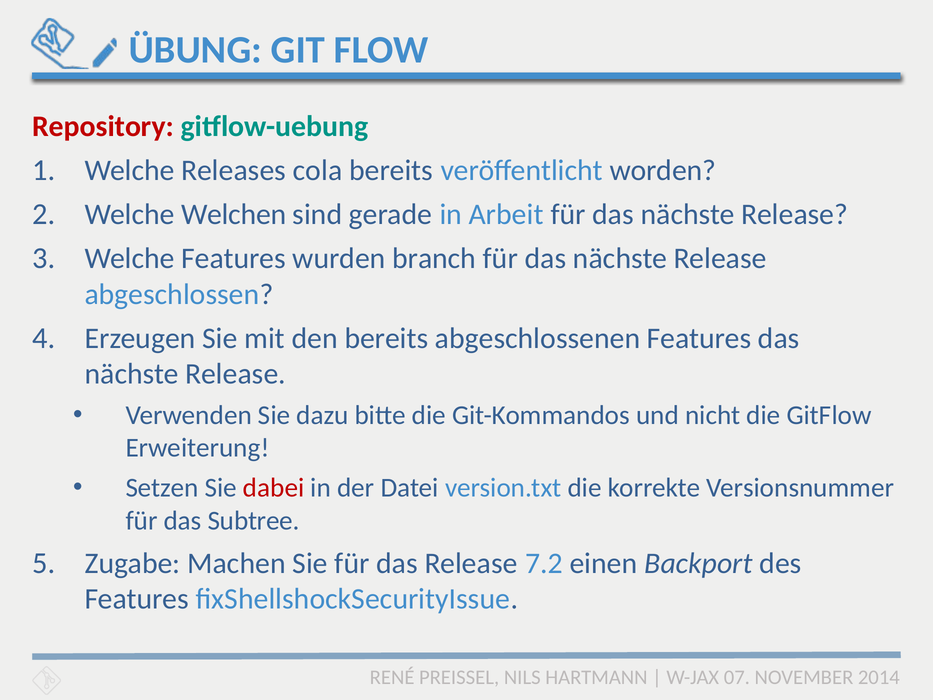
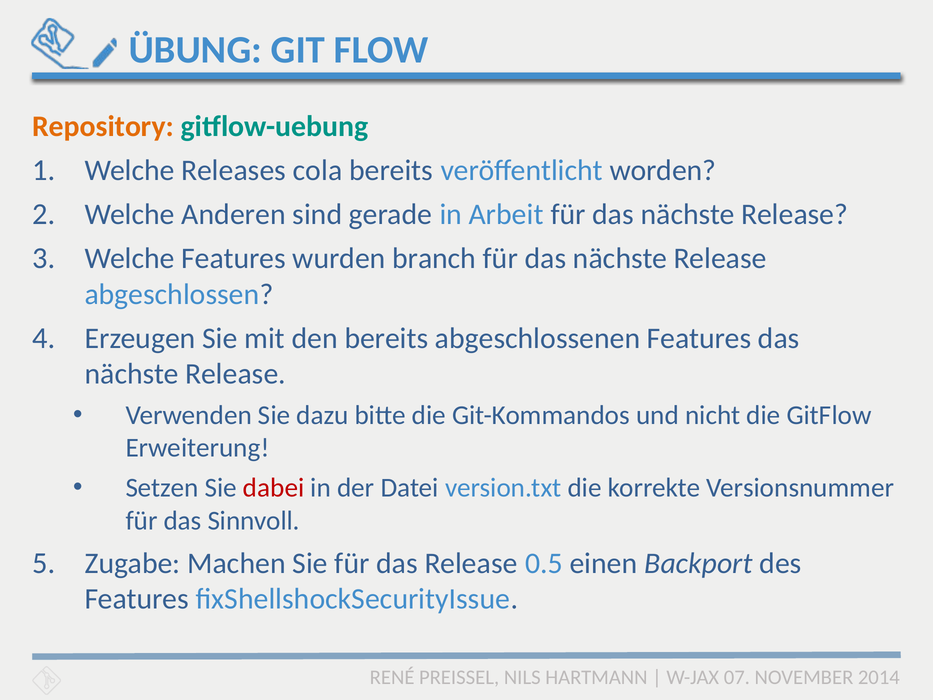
Repository colour: red -> orange
Welchen: Welchen -> Anderen
Subtree: Subtree -> Sinnvoll
7.2: 7.2 -> 0.5
